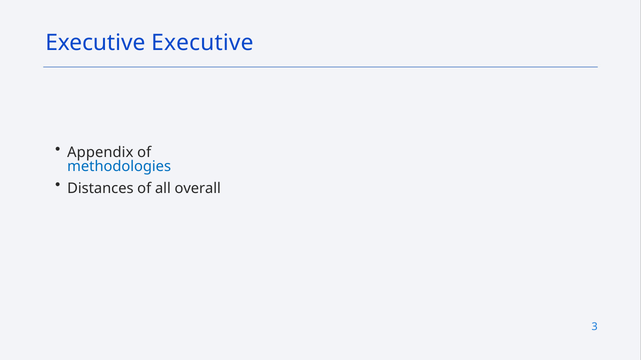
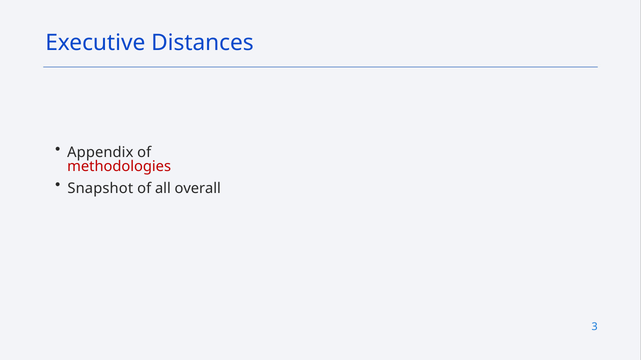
Executive Executive: Executive -> Distances
methodologies colour: blue -> red
Distances: Distances -> Snapshot
